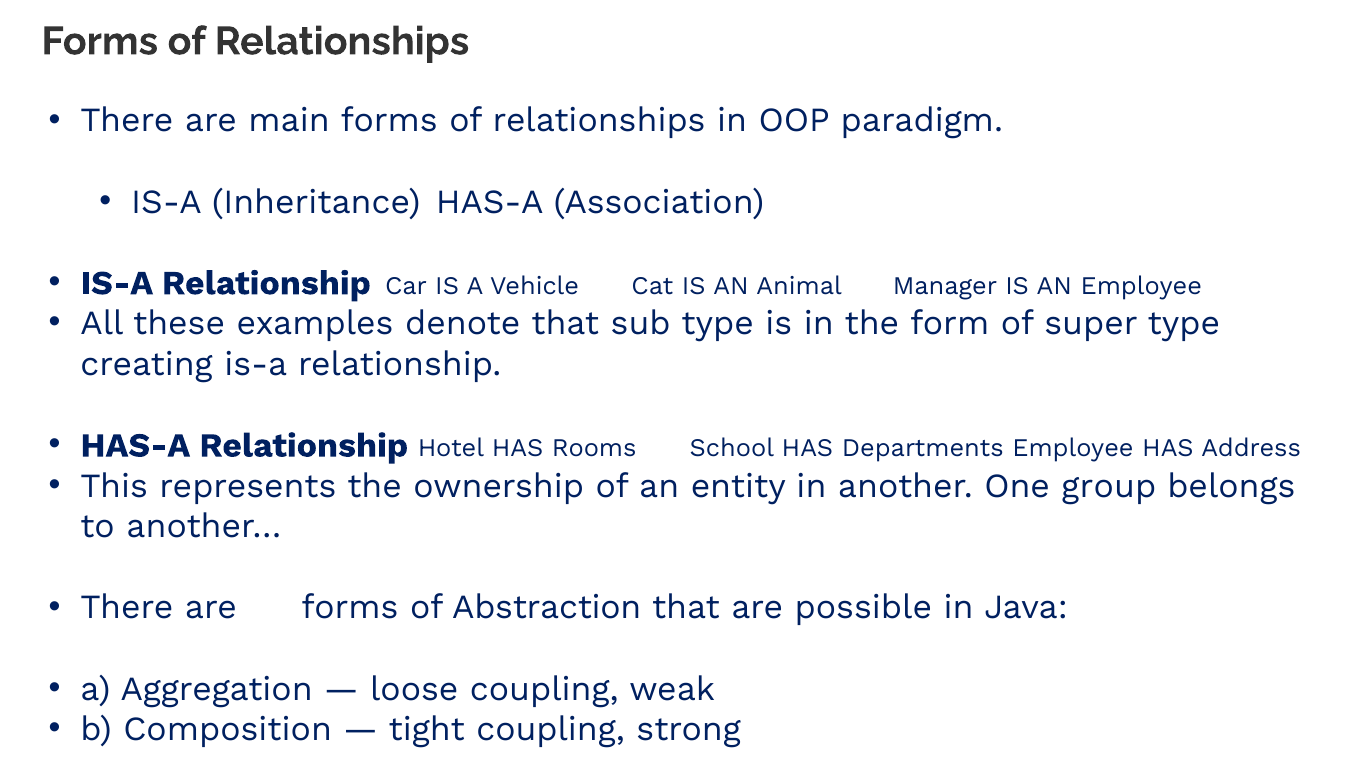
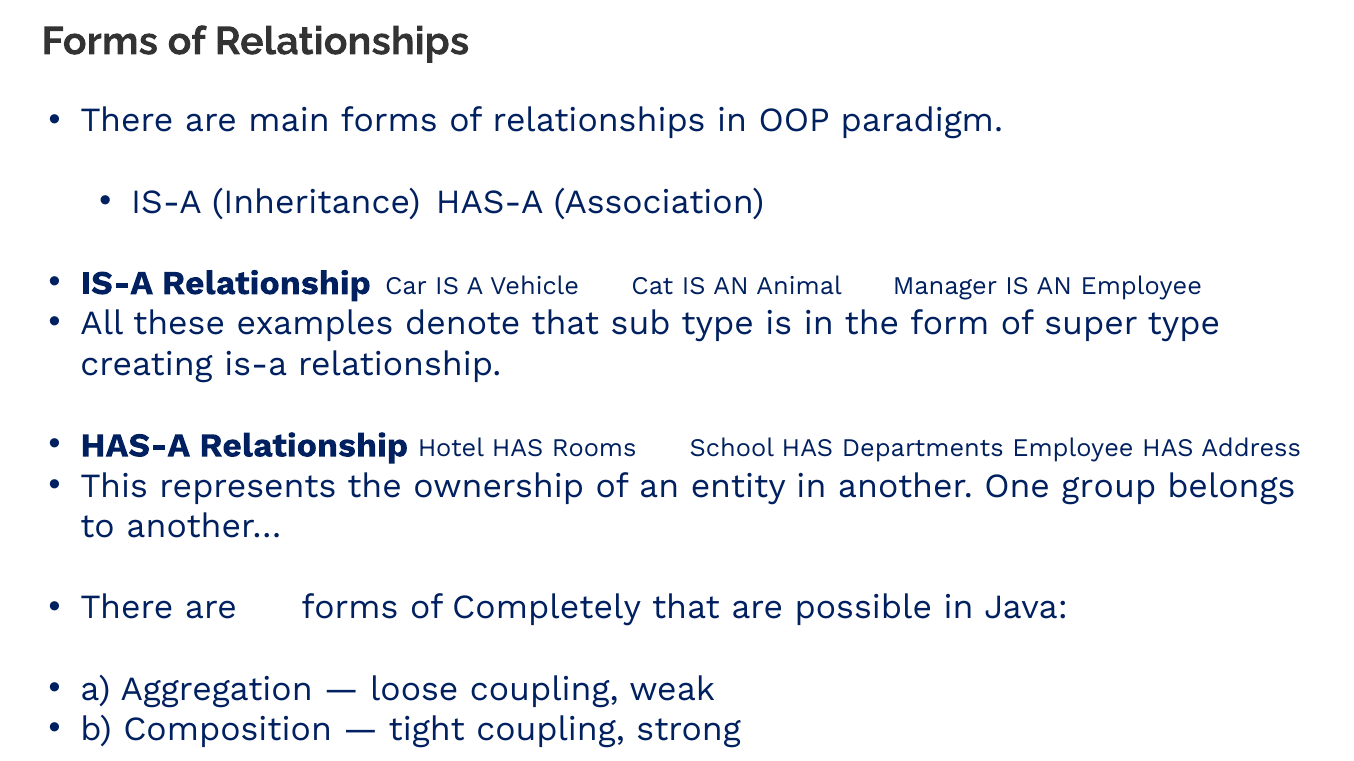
Abstraction: Abstraction -> Completely
